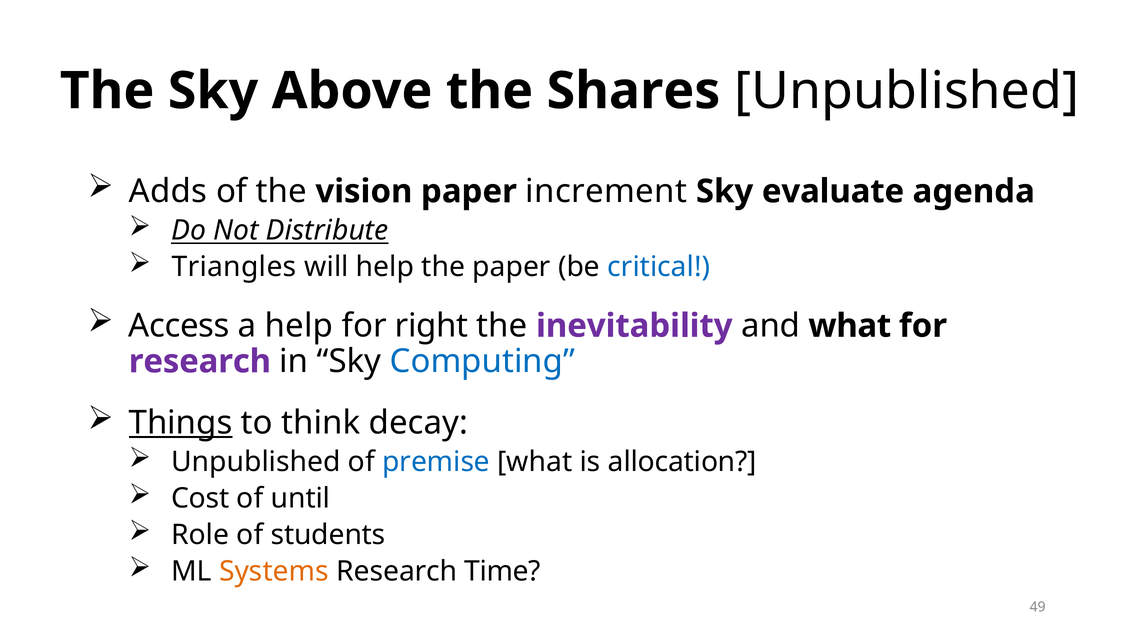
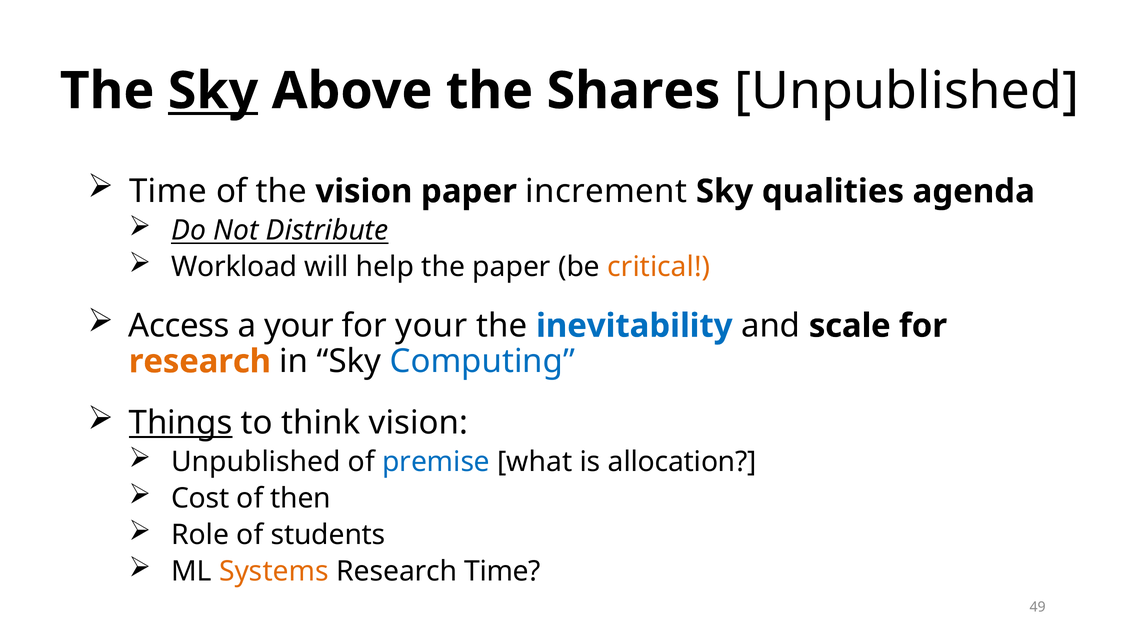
Sky at (213, 91) underline: none -> present
Adds at (168, 191): Adds -> Time
evaluate: evaluate -> qualities
Triangles: Triangles -> Workload
critical colour: blue -> orange
a help: help -> your
for right: right -> your
inevitability colour: purple -> blue
and what: what -> scale
research at (200, 361) colour: purple -> orange
think decay: decay -> vision
until: until -> then
